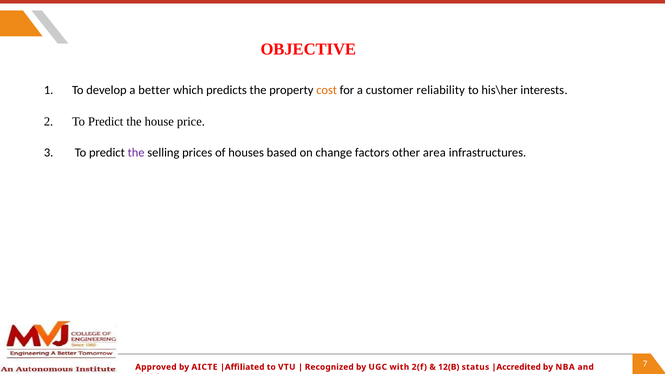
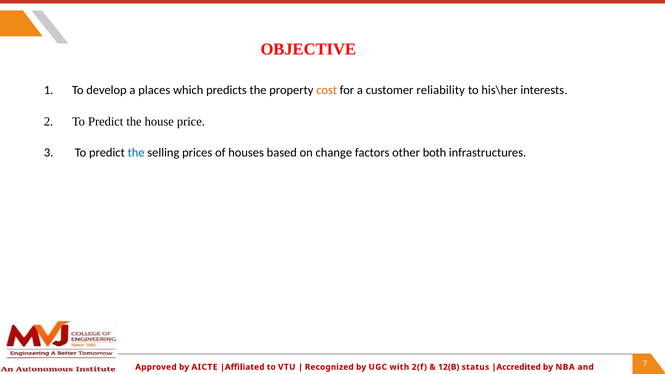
better: better -> places
the at (136, 153) colour: purple -> blue
area: area -> both
